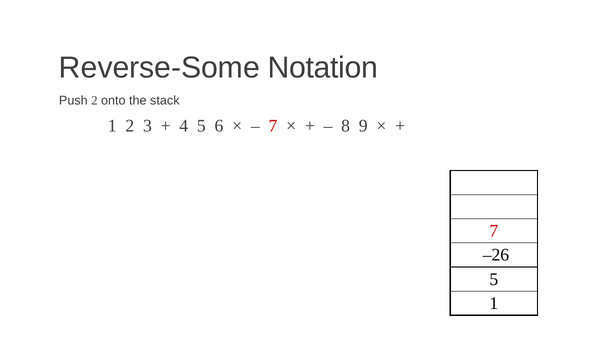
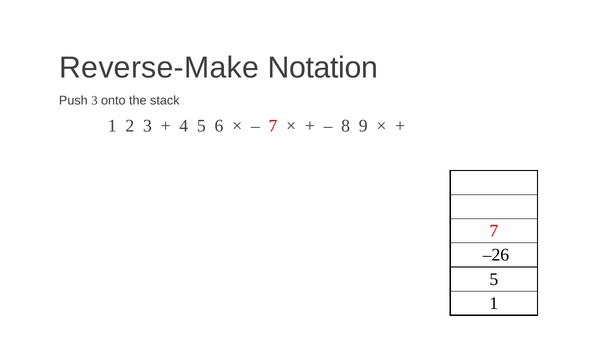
Reverse-Some: Reverse-Some -> Reverse-Make
Push 2: 2 -> 3
